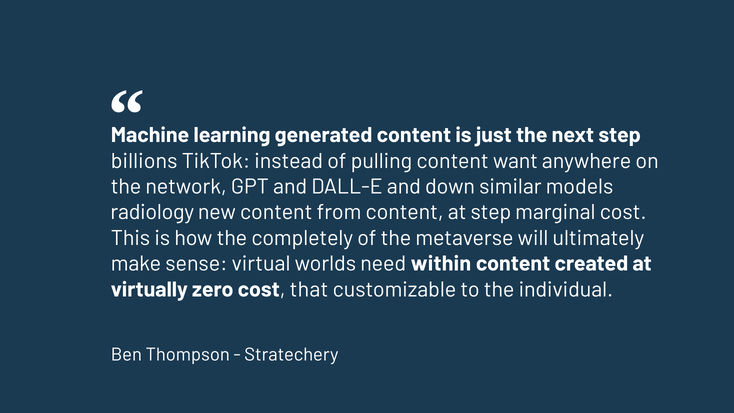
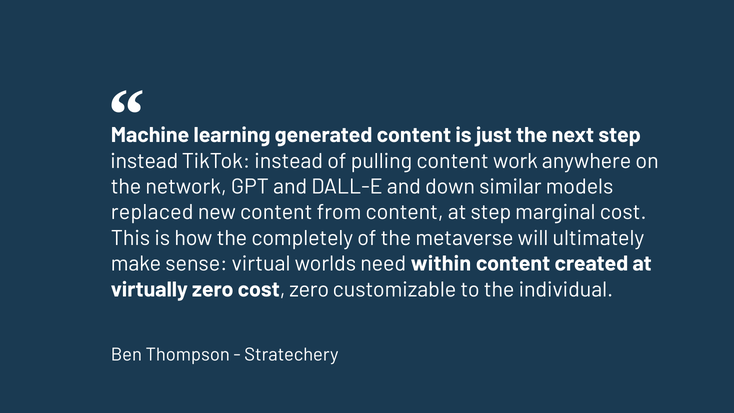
billions at (144, 161): billions -> instead
want: want -> work
radiology: radiology -> replaced
cost that: that -> zero
